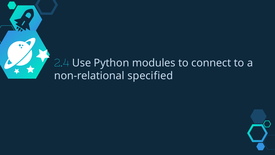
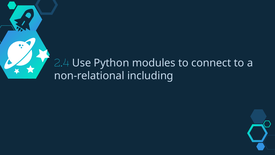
specified: specified -> including
